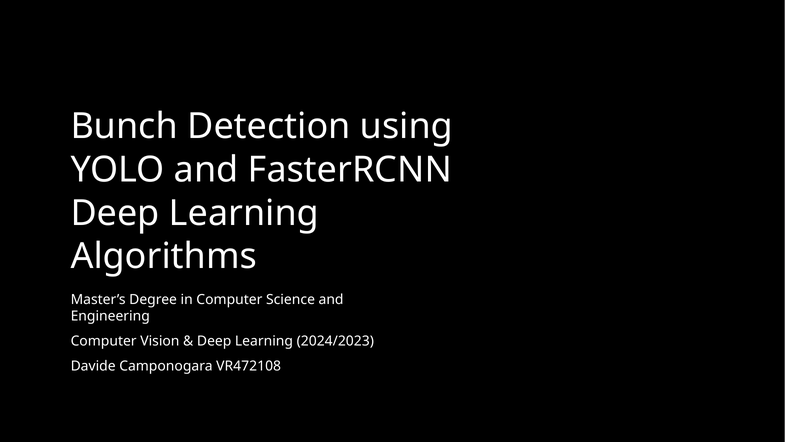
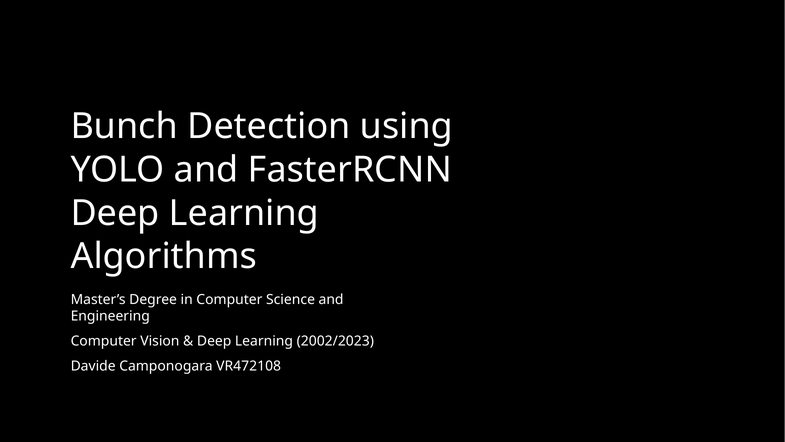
2024/2023: 2024/2023 -> 2002/2023
